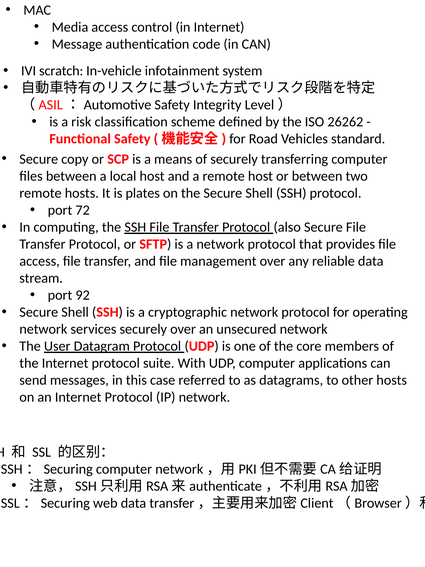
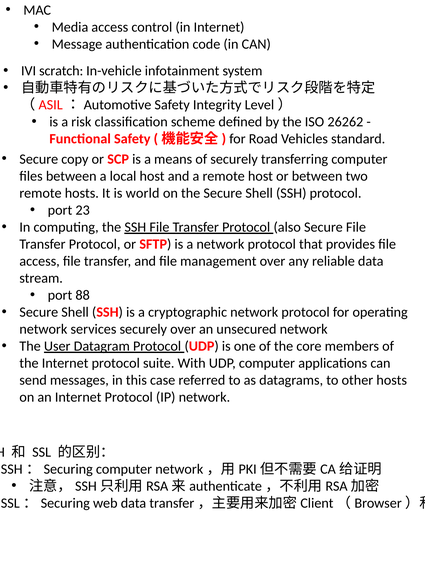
plates: plates -> world
72: 72 -> 23
92: 92 -> 88
